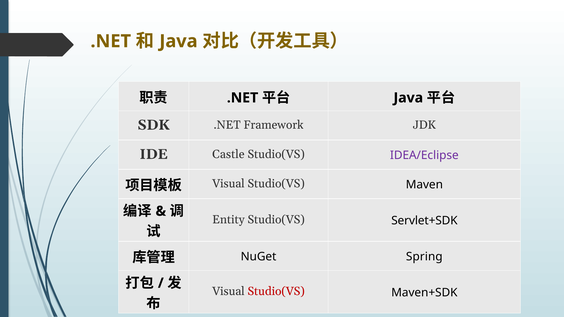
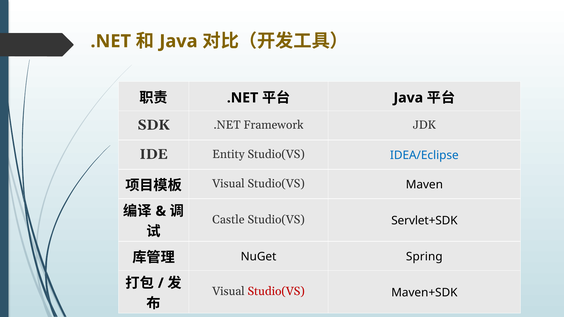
Castle: Castle -> Entity
IDEA/Eclipse colour: purple -> blue
Entity: Entity -> Castle
